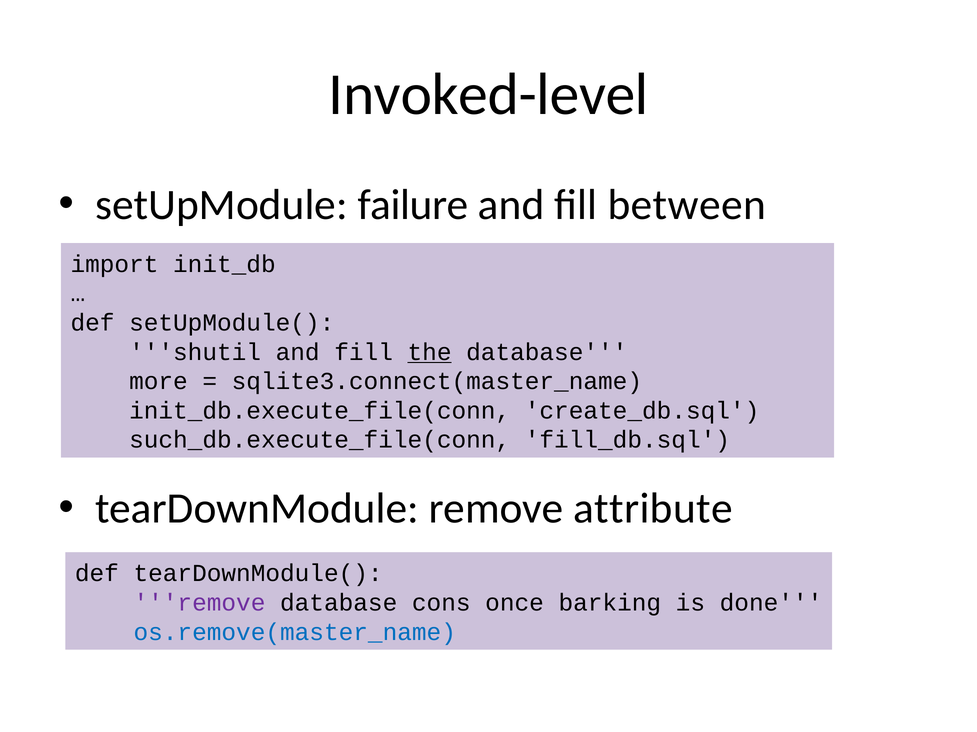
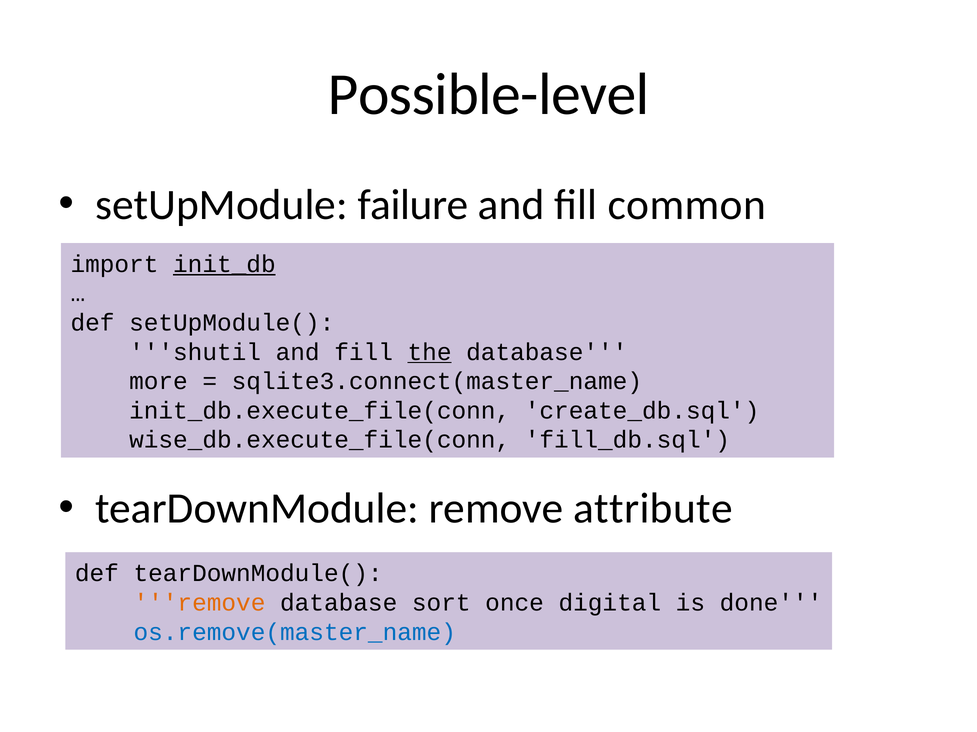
Invoked-level: Invoked-level -> Possible-level
between: between -> common
init_db underline: none -> present
such_db.execute_file(conn: such_db.execute_file(conn -> wise_db.execute_file(conn
remove at (199, 603) colour: purple -> orange
cons: cons -> sort
barking: barking -> digital
